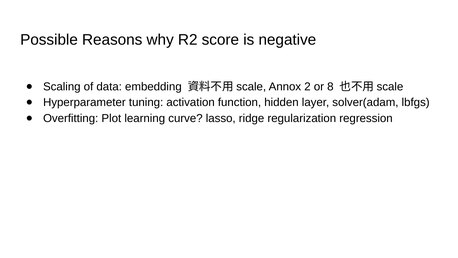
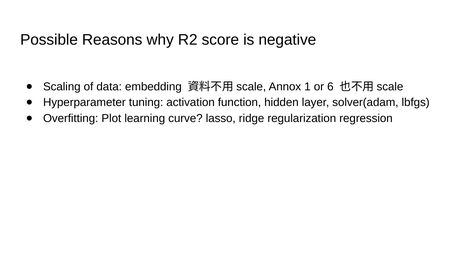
2: 2 -> 1
8: 8 -> 6
